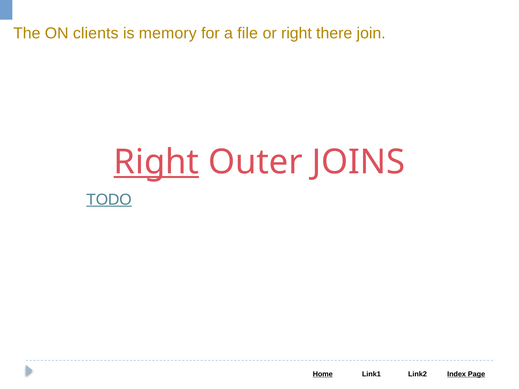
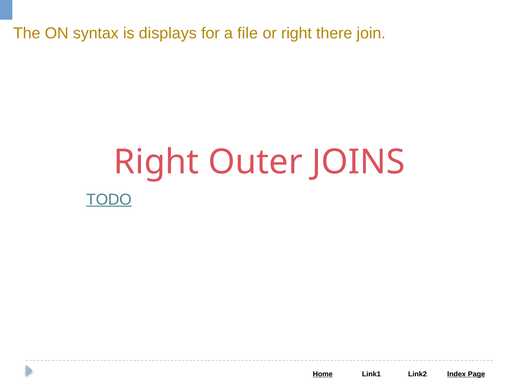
clients: clients -> syntax
memory: memory -> displays
Right at (156, 162) underline: present -> none
